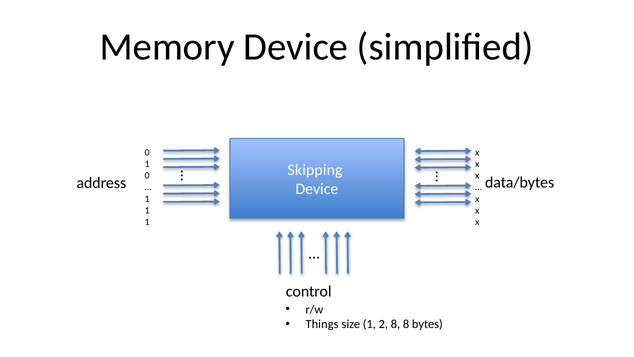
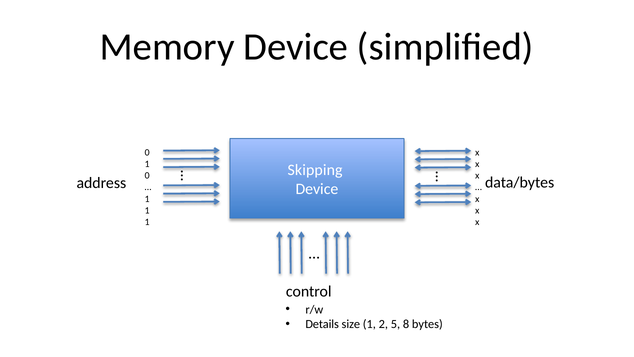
Things: Things -> Details
2 8: 8 -> 5
